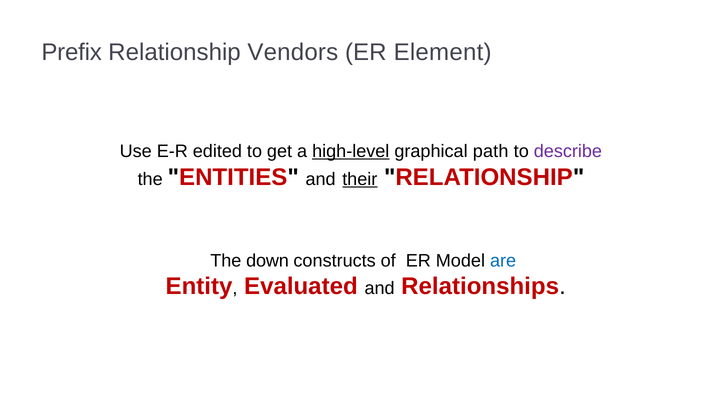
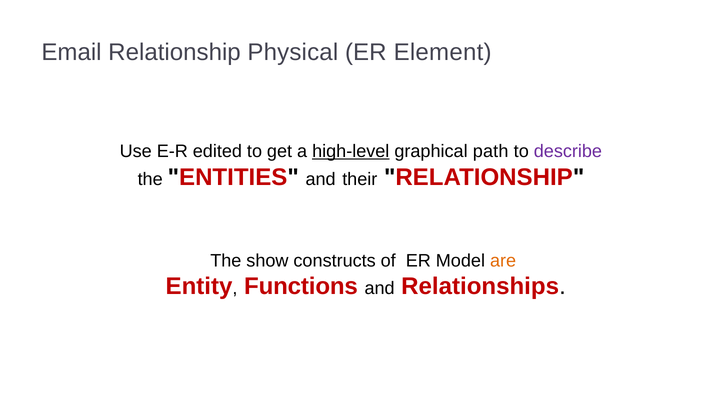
Prefix: Prefix -> Email
Vendors: Vendors -> Physical
their underline: present -> none
down: down -> show
are colour: blue -> orange
Evaluated: Evaluated -> Functions
